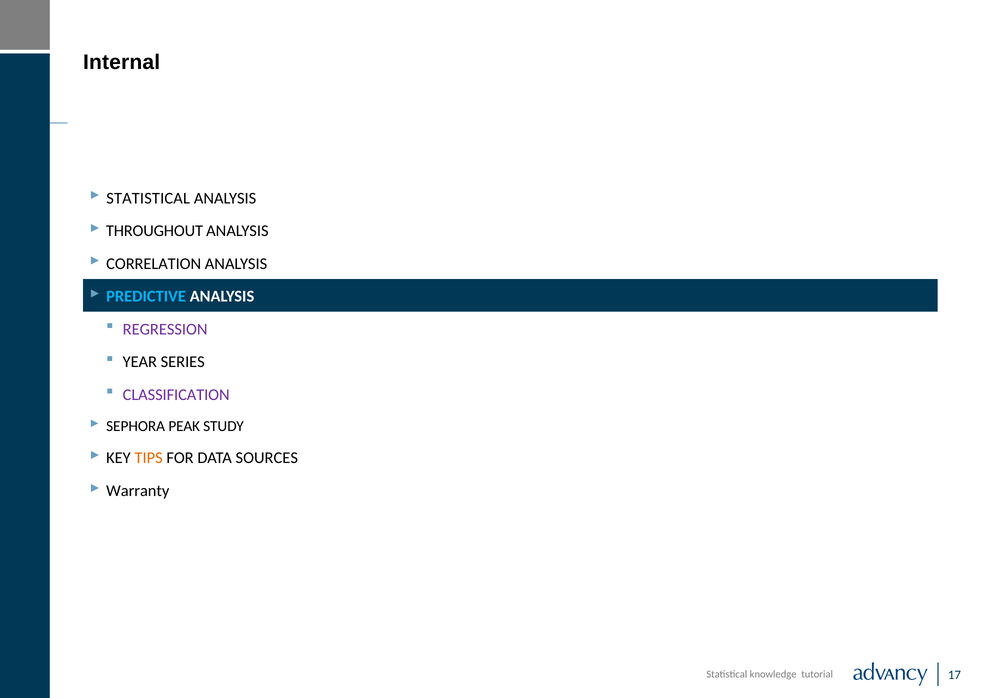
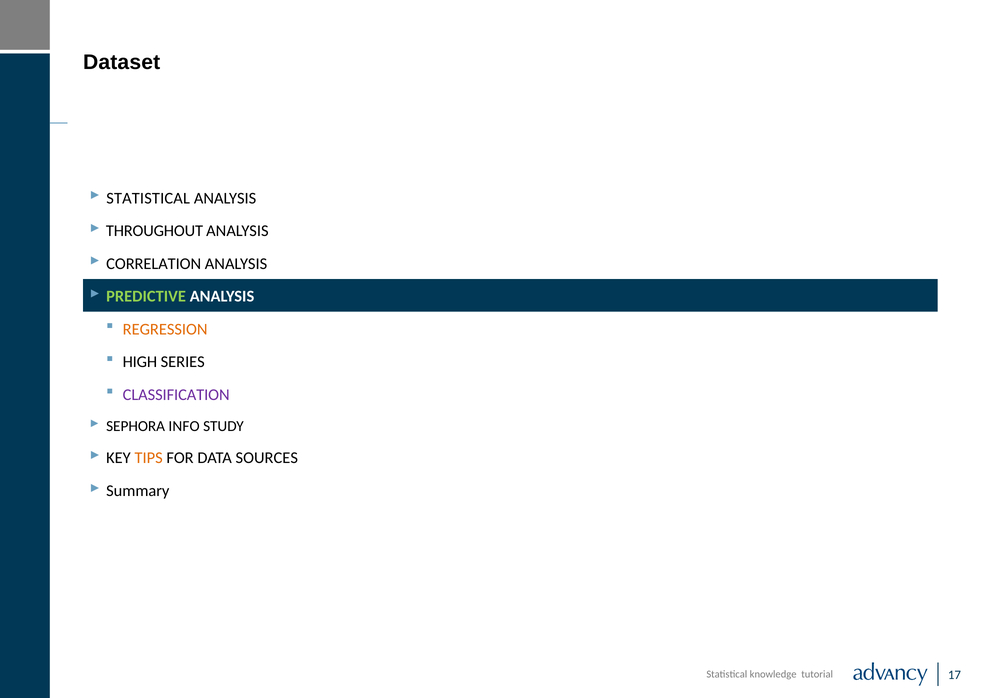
Internal: Internal -> Dataset
PREDICTIVE colour: light blue -> light green
REGRESSION colour: purple -> orange
YEAR: YEAR -> HIGH
PEAK: PEAK -> INFO
Warranty: Warranty -> Summary
